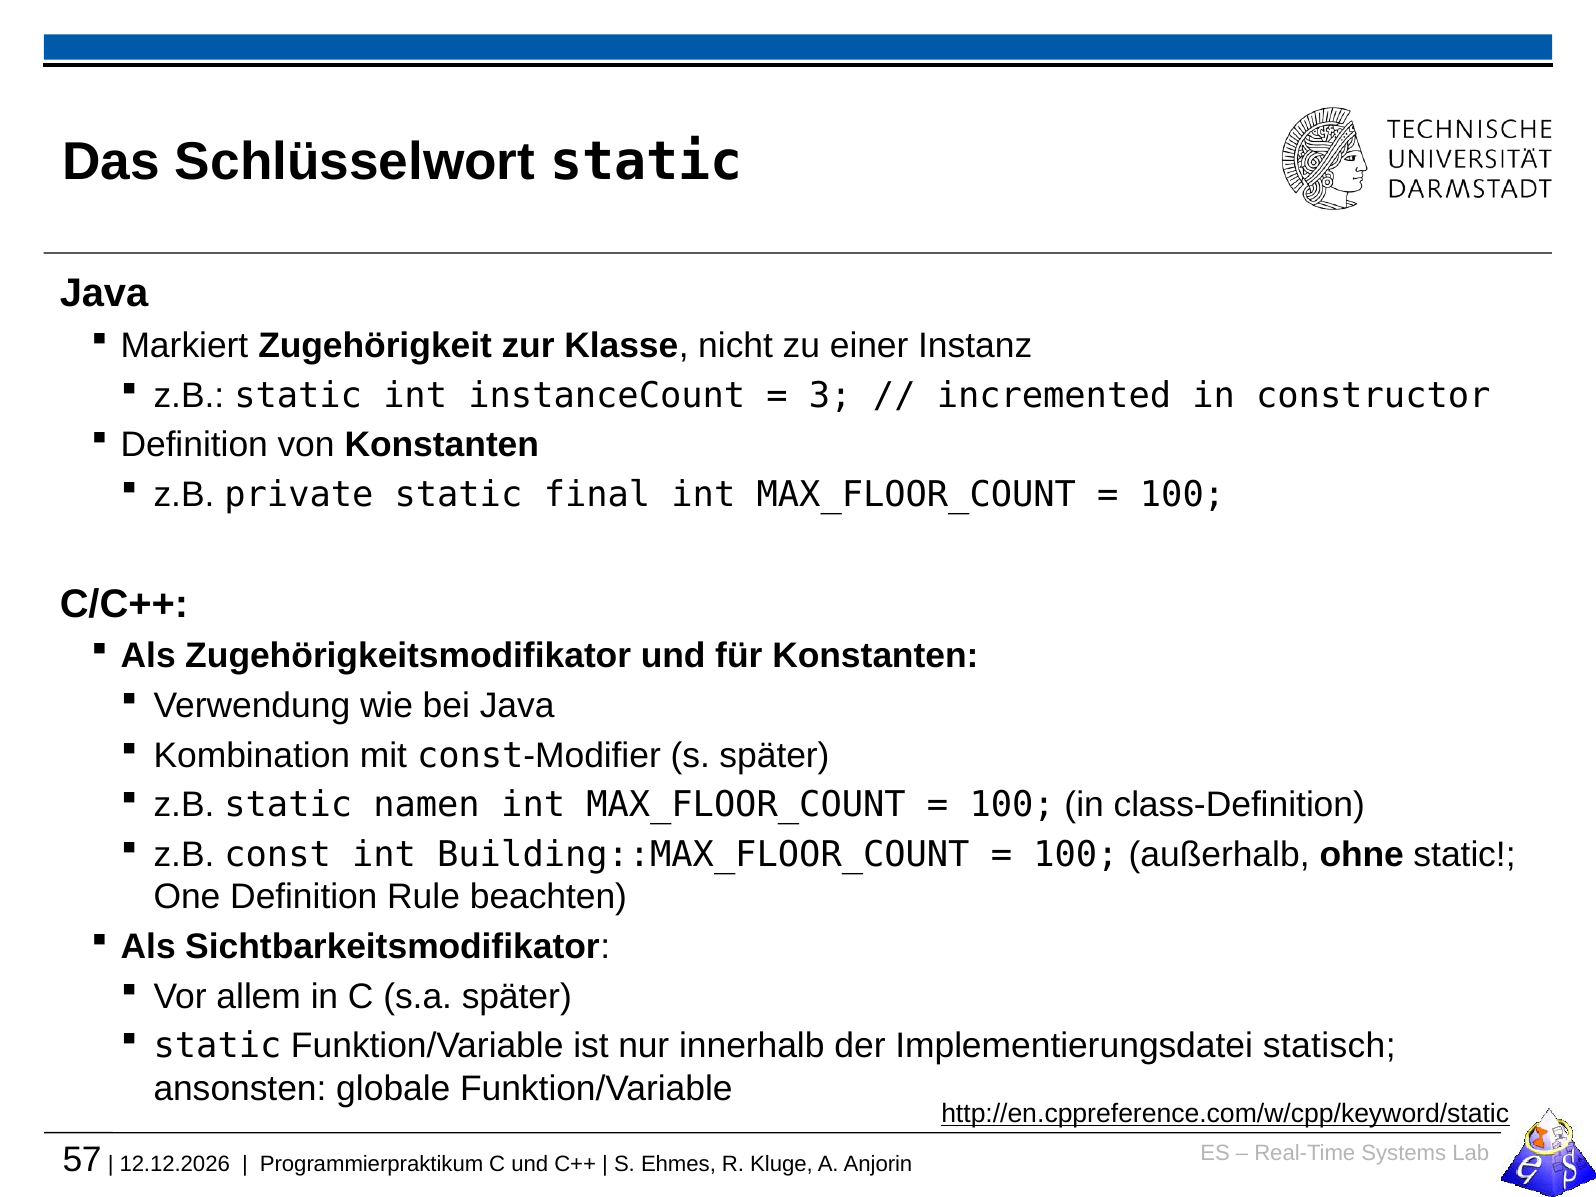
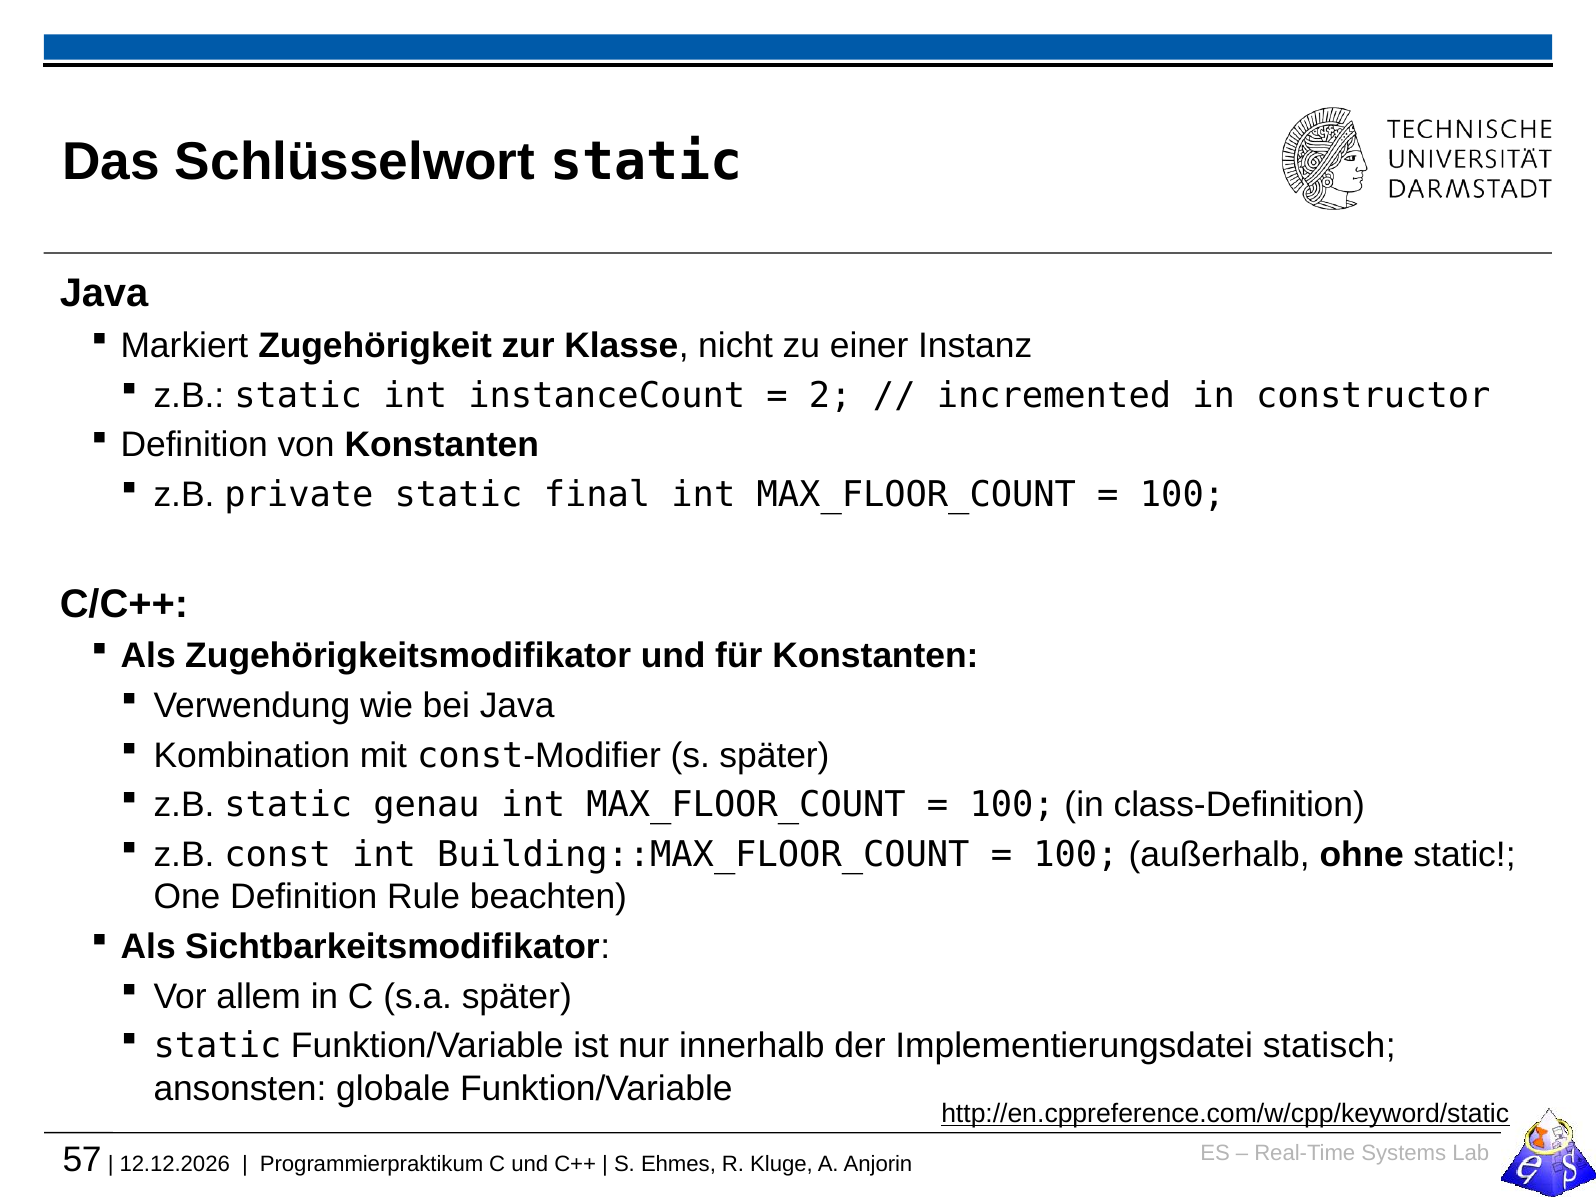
3: 3 -> 2
namen: namen -> genau
